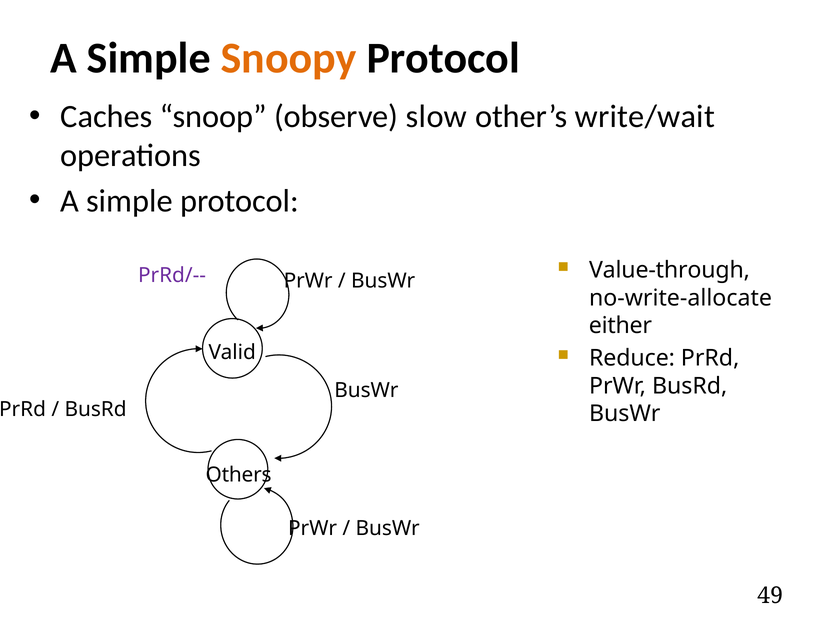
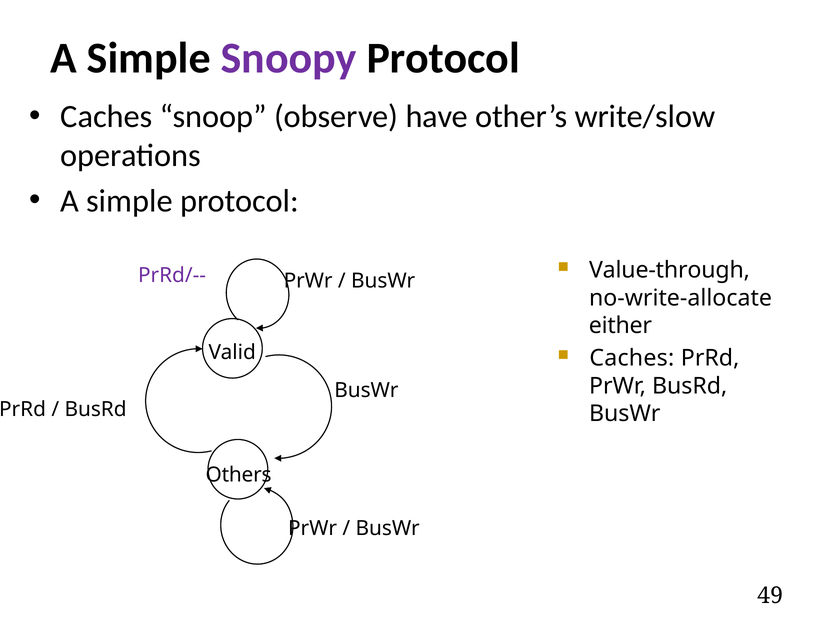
Snoopy colour: orange -> purple
slow: slow -> have
write/wait: write/wait -> write/slow
Reduce at (632, 358): Reduce -> Caches
